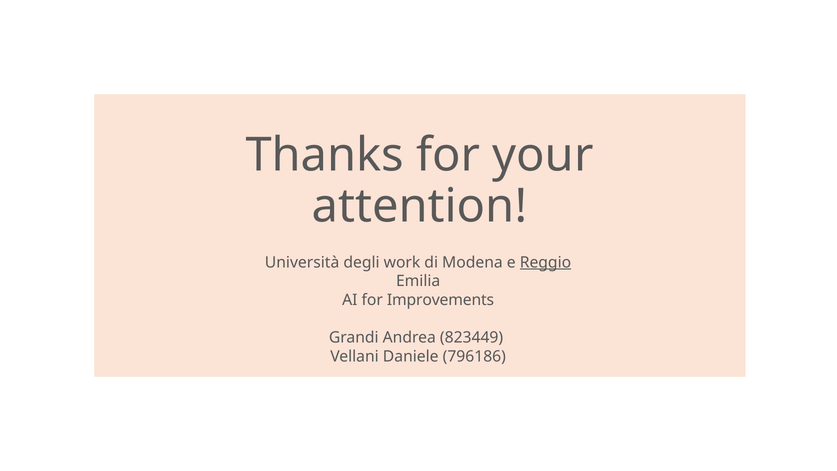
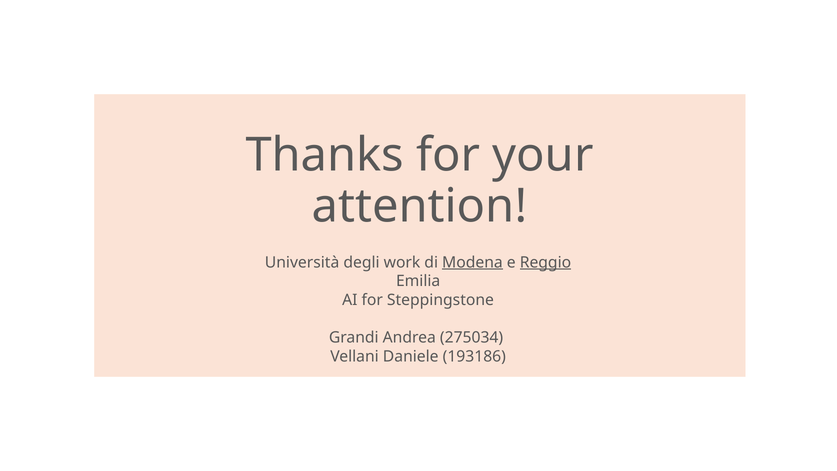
Modena underline: none -> present
Improvements: Improvements -> Steppingstone
823449: 823449 -> 275034
796186: 796186 -> 193186
